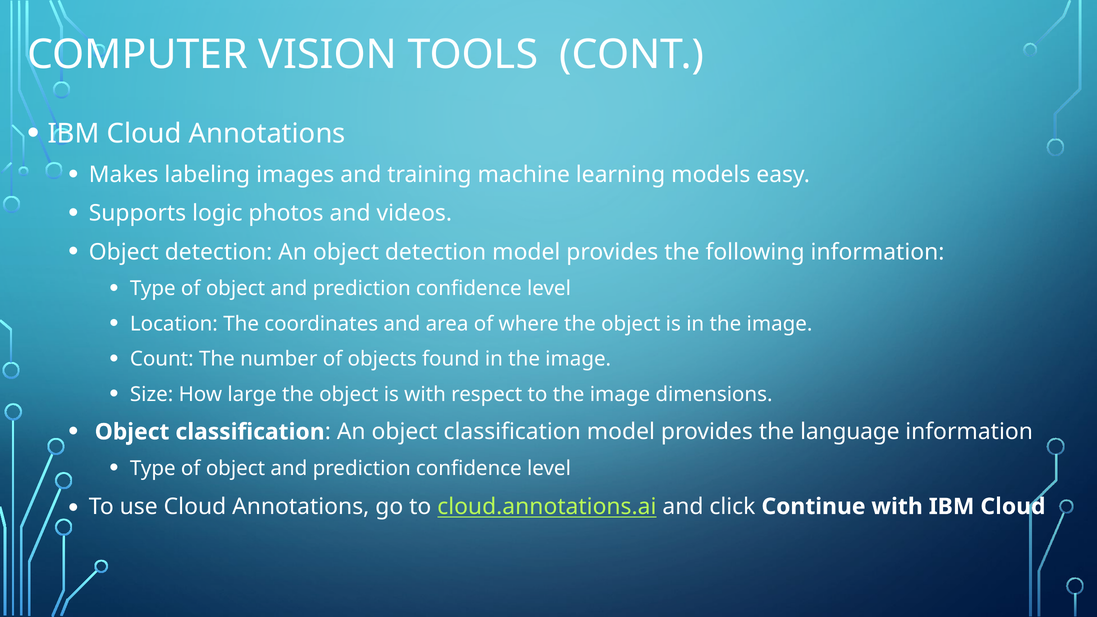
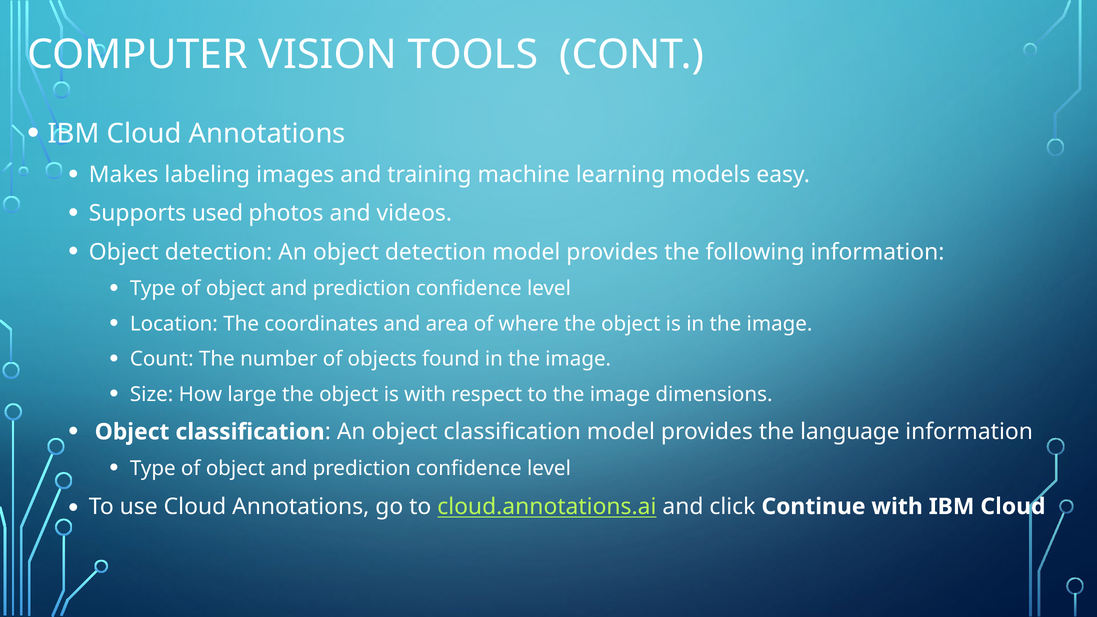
logic: logic -> used
